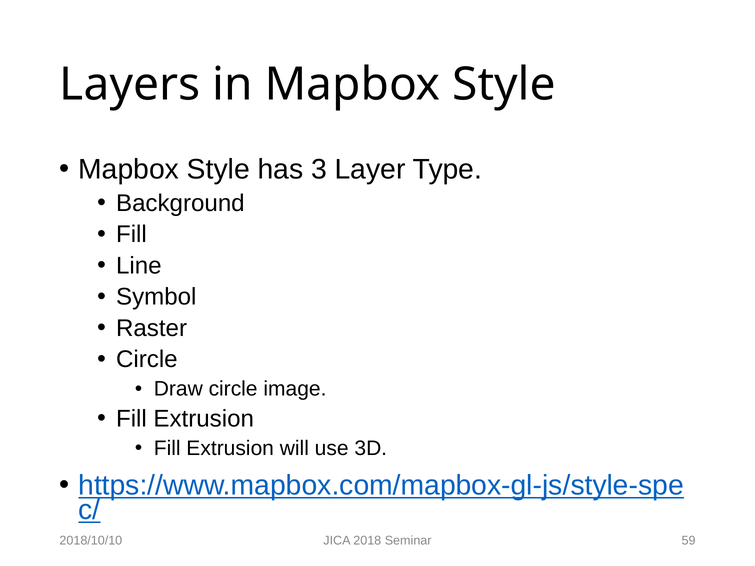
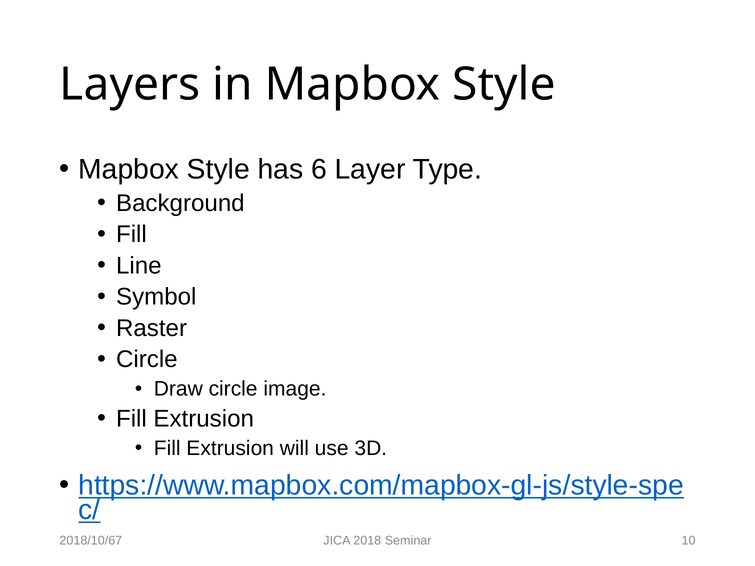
3: 3 -> 6
2018/10/10: 2018/10/10 -> 2018/10/67
59: 59 -> 10
